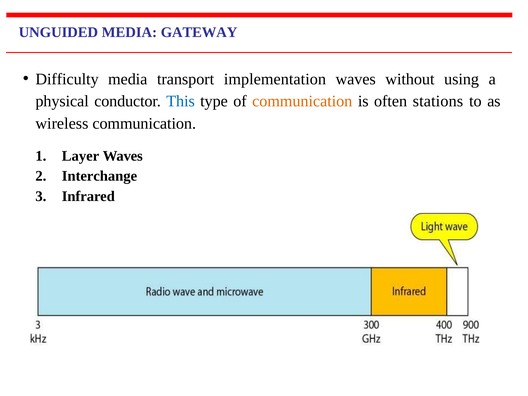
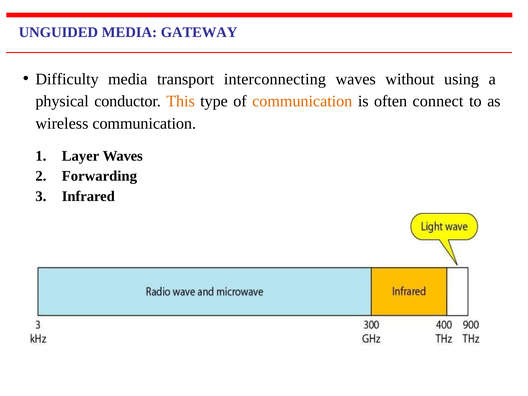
implementation: implementation -> interconnecting
This colour: blue -> orange
stations: stations -> connect
Interchange: Interchange -> Forwarding
